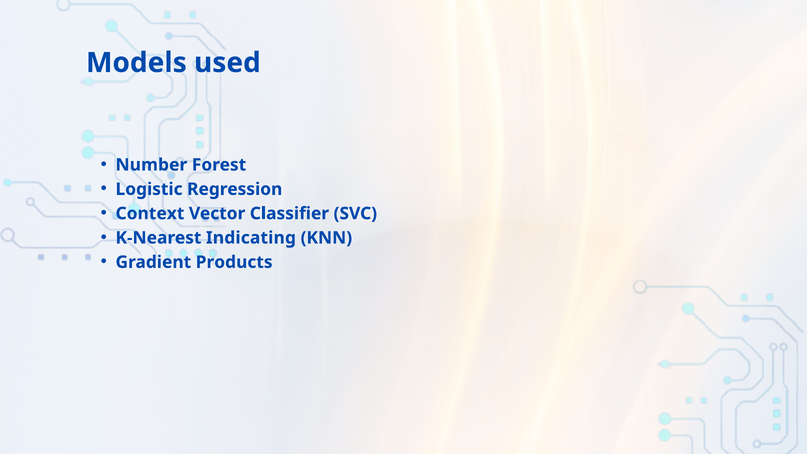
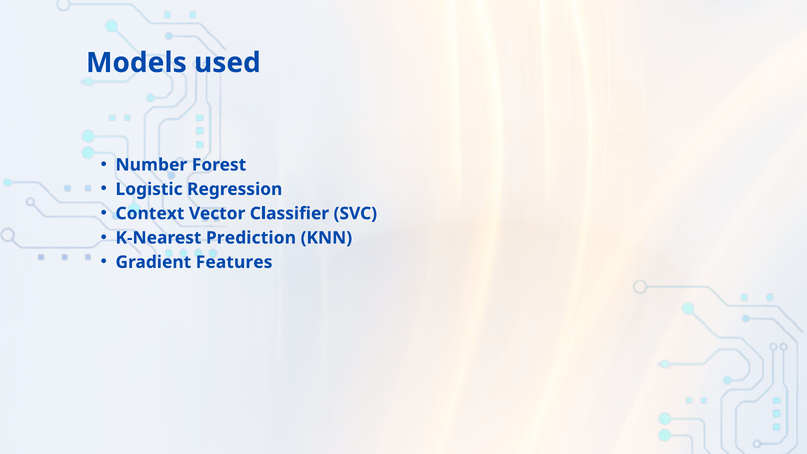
Indicating: Indicating -> Prediction
Products: Products -> Features
